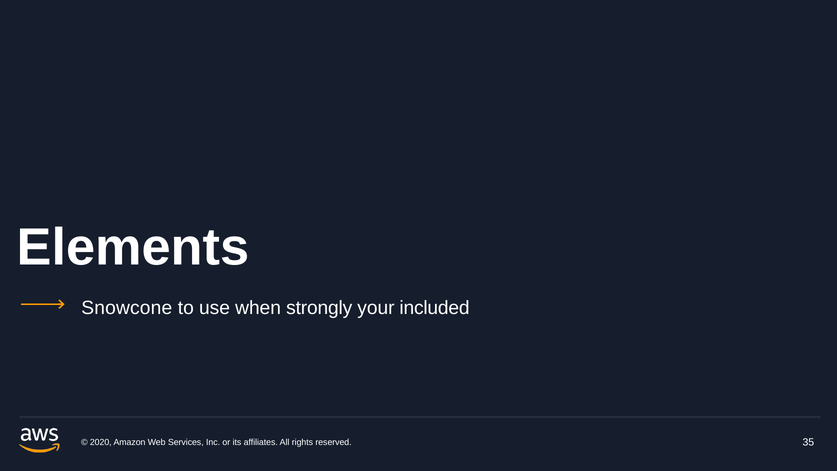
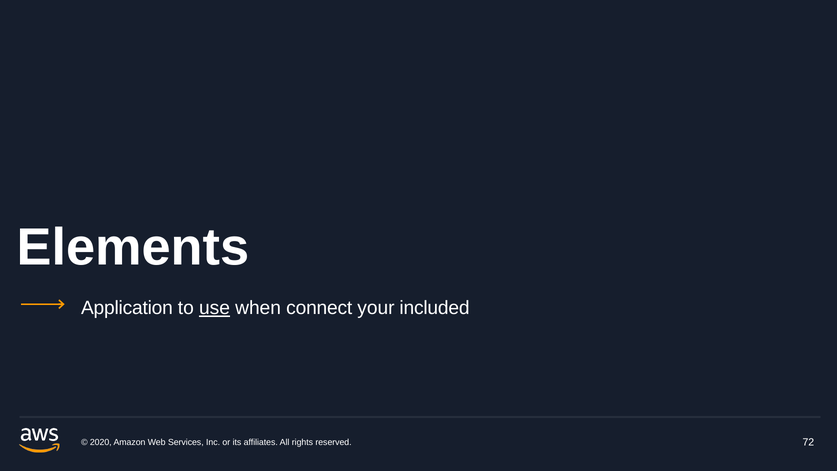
Snowcone: Snowcone -> Application
use underline: none -> present
strongly: strongly -> connect
35: 35 -> 72
